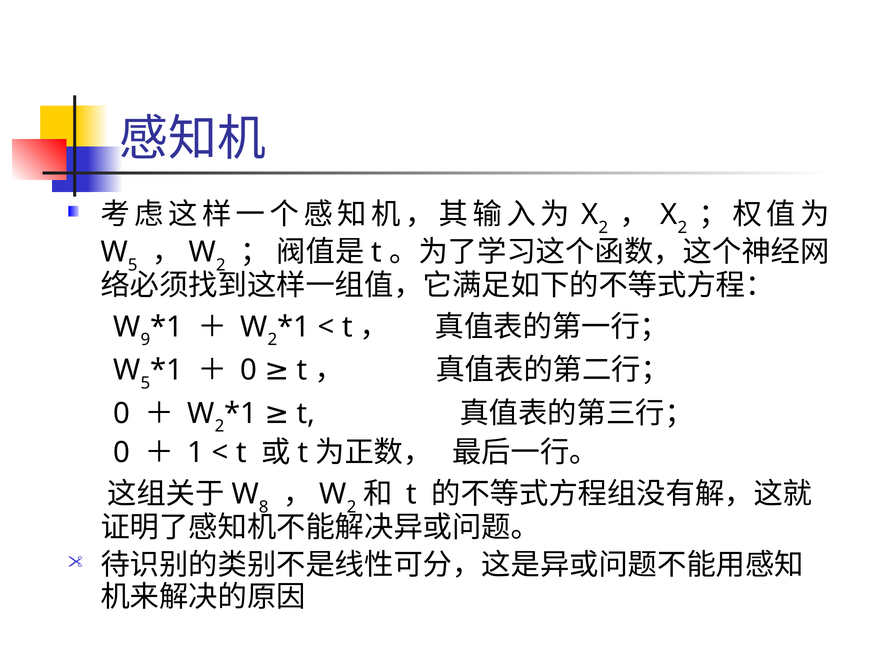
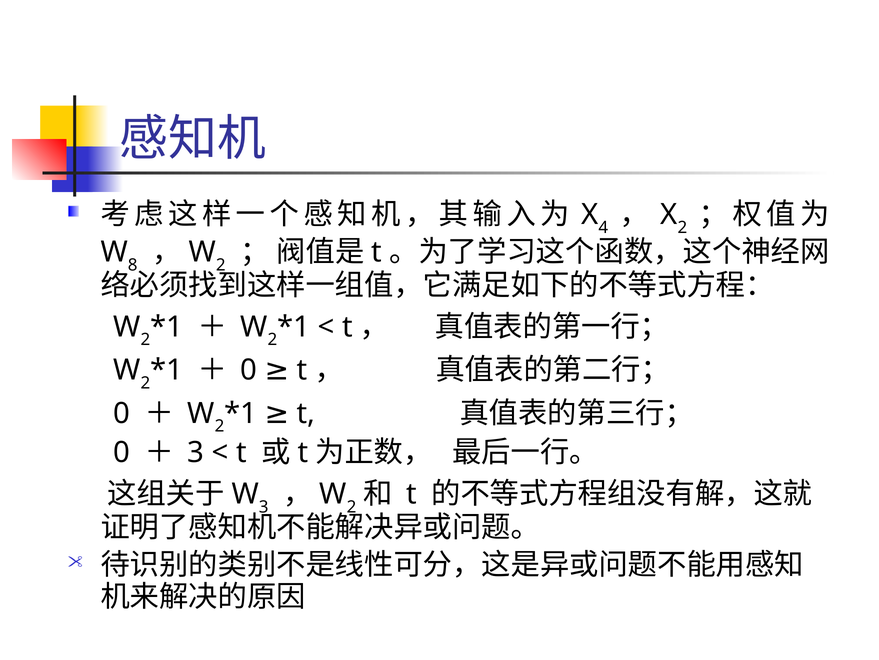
2 at (603, 227): 2 -> 4
5 at (133, 265): 5 -> 8
9 at (145, 340): 9 -> 2
5 at (145, 383): 5 -> 2
1 at (196, 452): 1 -> 3
8 at (264, 507): 8 -> 3
